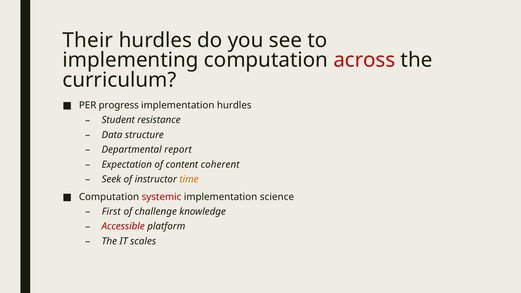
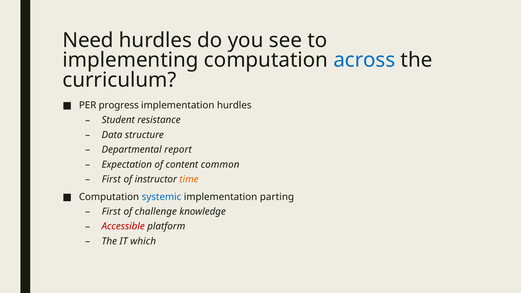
Their: Their -> Need
across colour: red -> blue
coherent: coherent -> common
Seek at (111, 179): Seek -> First
systemic colour: red -> blue
science: science -> parting
scales: scales -> which
